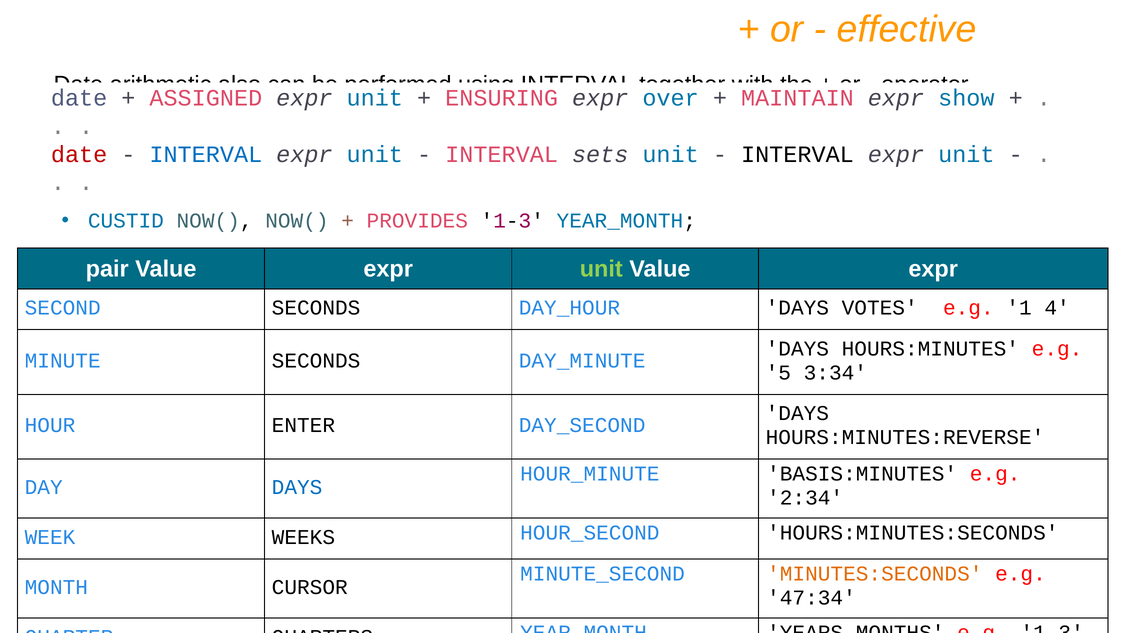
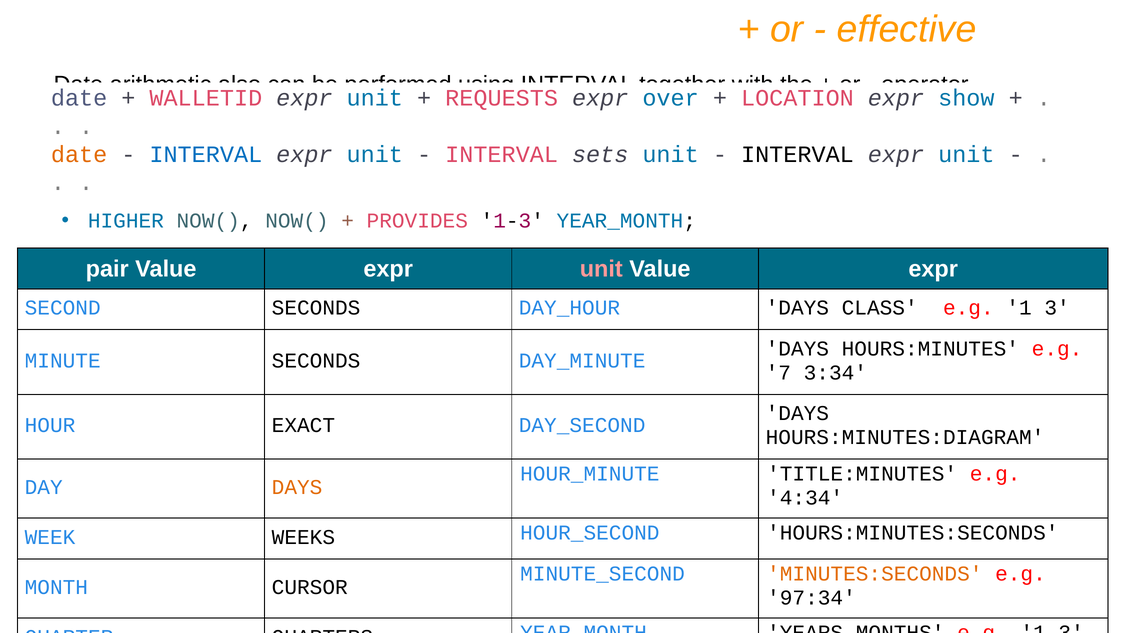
ASSIGNED: ASSIGNED -> WALLETID
ENSURING: ENSURING -> REQUESTS
MAINTAIN: MAINTAIN -> LOCATION
date at (79, 155) colour: red -> orange
CUSTID: CUSTID -> HIGHER
unit at (601, 269) colour: light green -> pink
VOTES: VOTES -> CLASS
4: 4 -> 3
5: 5 -> 7
ENTER: ENTER -> EXACT
HOURS:MINUTES:REVERSE: HOURS:MINUTES:REVERSE -> HOURS:MINUTES:DIAGRAM
BASIS:MINUTES: BASIS:MINUTES -> TITLE:MINUTES
DAYS at (297, 488) colour: blue -> orange
2:34: 2:34 -> 4:34
47:34: 47:34 -> 97:34
